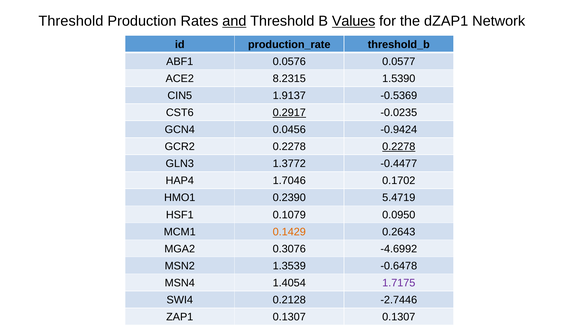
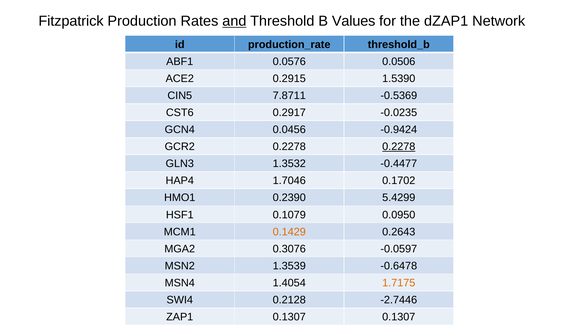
Threshold at (71, 21): Threshold -> Fitzpatrick
Values underline: present -> none
0.0577: 0.0577 -> 0.0506
8.2315: 8.2315 -> 0.2915
1.9137: 1.9137 -> 7.8711
0.2917 underline: present -> none
1.3772: 1.3772 -> 1.3532
5.4719: 5.4719 -> 5.4299
-4.6992: -4.6992 -> -0.0597
1.7175 colour: purple -> orange
